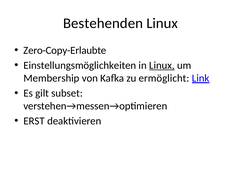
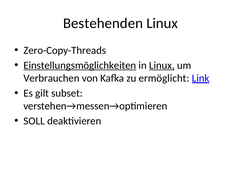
Zero-Copy-Erlaubte: Zero-Copy-Erlaubte -> Zero-Copy-Threads
Einstellungsmöglichkeiten underline: none -> present
Membership: Membership -> Verbrauchen
ERST: ERST -> SOLL
